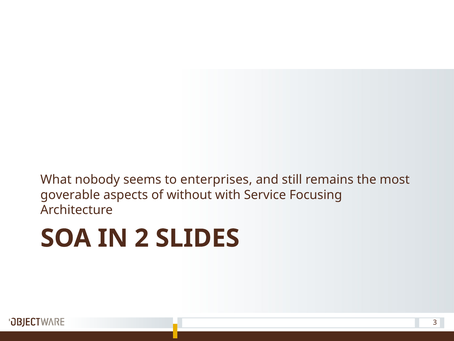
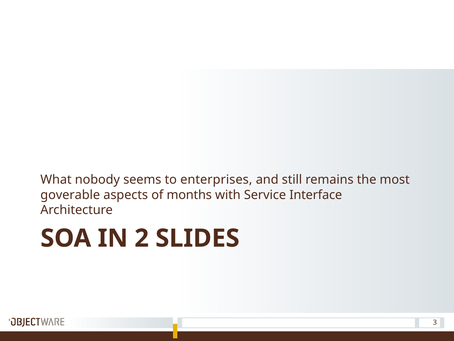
without: without -> months
Focusing: Focusing -> Interface
